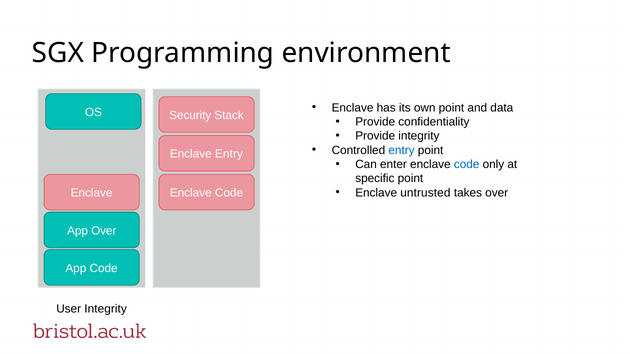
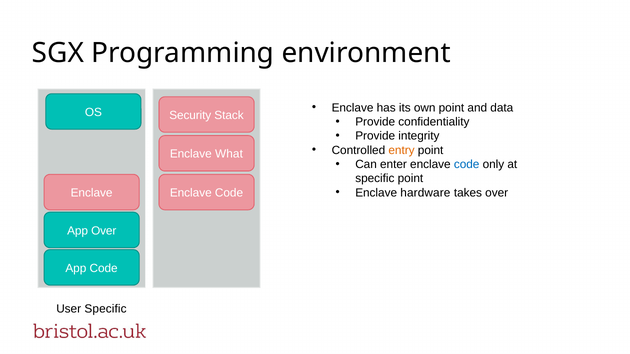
entry at (401, 150) colour: blue -> orange
Enclave Entry: Entry -> What
untrusted: untrusted -> hardware
User Integrity: Integrity -> Specific
